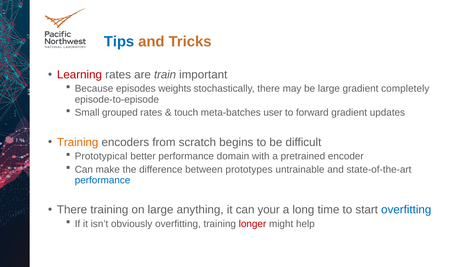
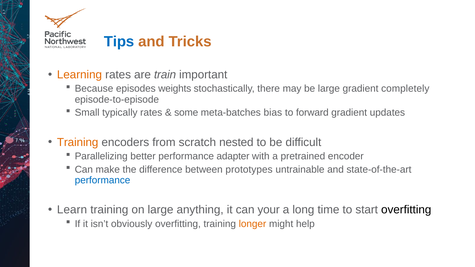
Learning colour: red -> orange
grouped: grouped -> typically
touch: touch -> some
user: user -> bias
begins: begins -> nested
Prototypical: Prototypical -> Parallelizing
domain: domain -> adapter
There at (72, 210): There -> Learn
overfitting at (406, 210) colour: blue -> black
longer colour: red -> orange
